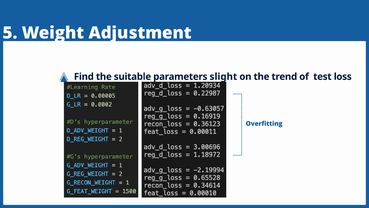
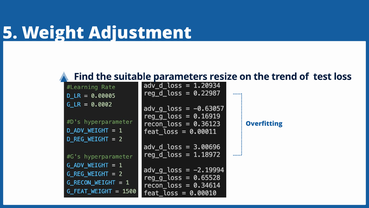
slight: slight -> resize
